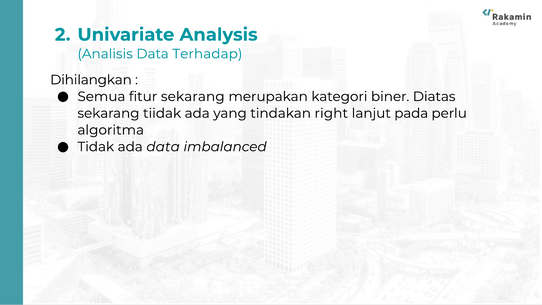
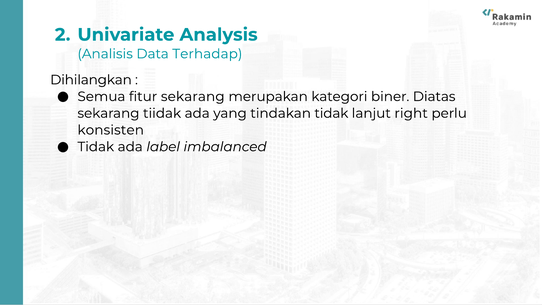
tindakan right: right -> tidak
pada: pada -> right
algoritma: algoritma -> konsisten
ada data: data -> label
